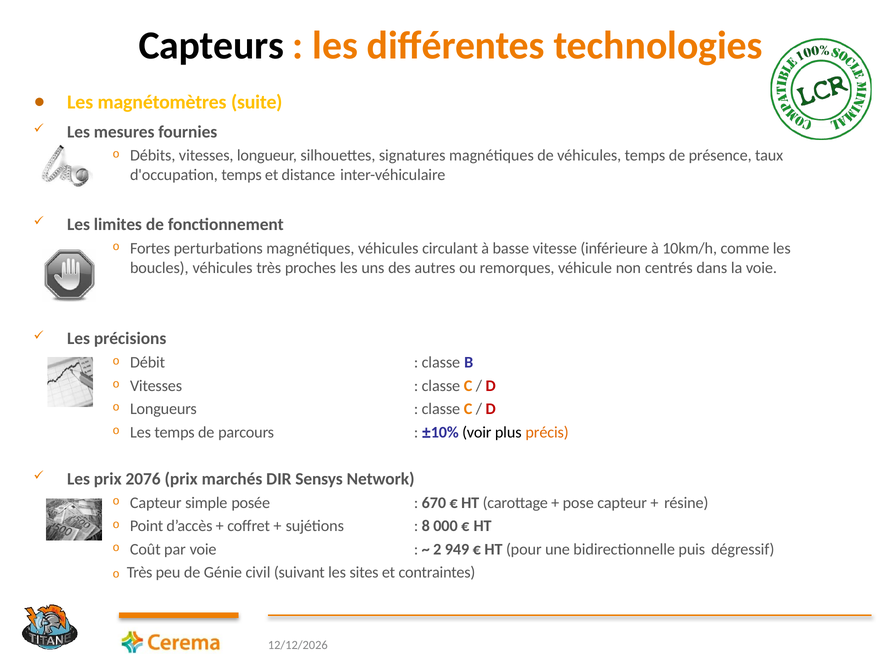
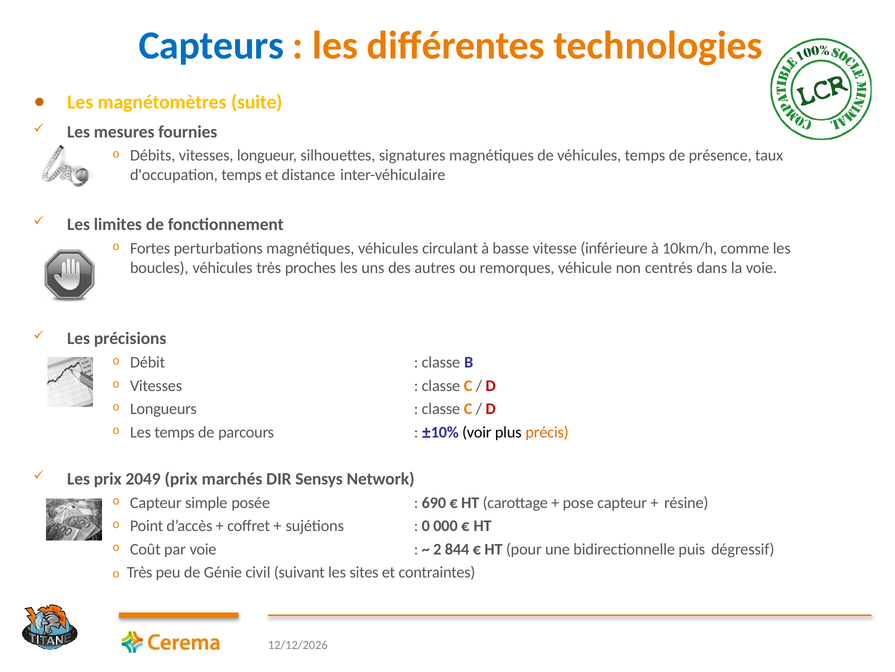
Capteurs colour: black -> blue
2076: 2076 -> 2049
670: 670 -> 690
8: 8 -> 0
949: 949 -> 844
